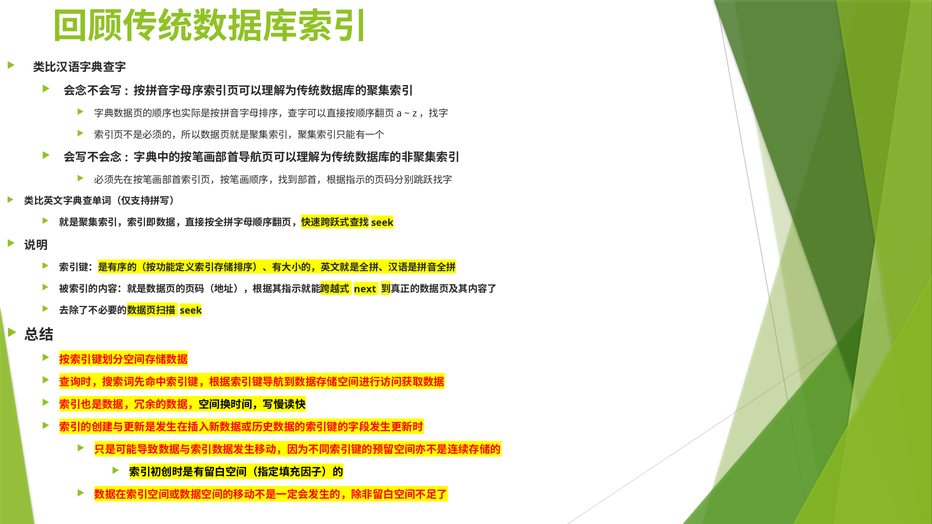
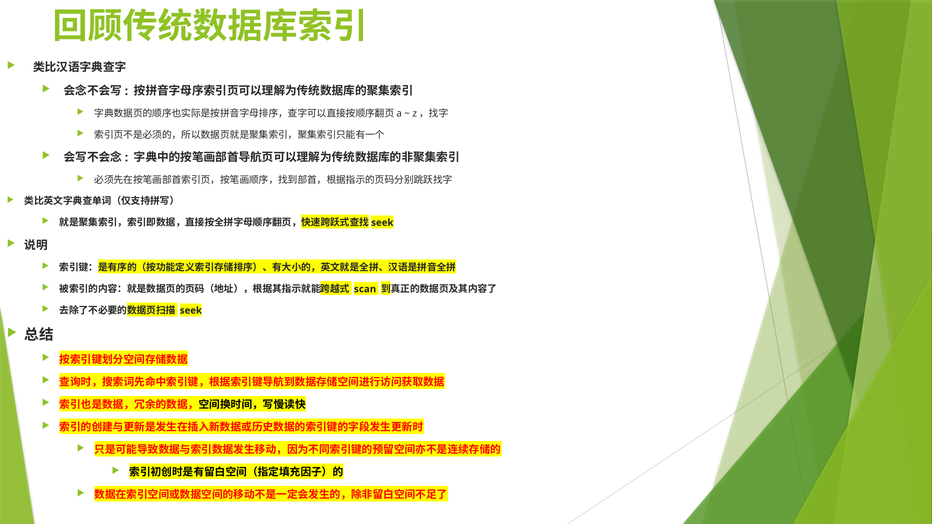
next: next -> scan
